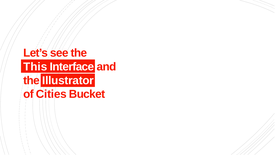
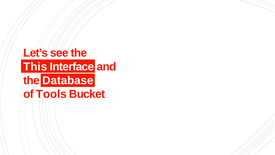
Illustrator: Illustrator -> Database
Cities: Cities -> Tools
